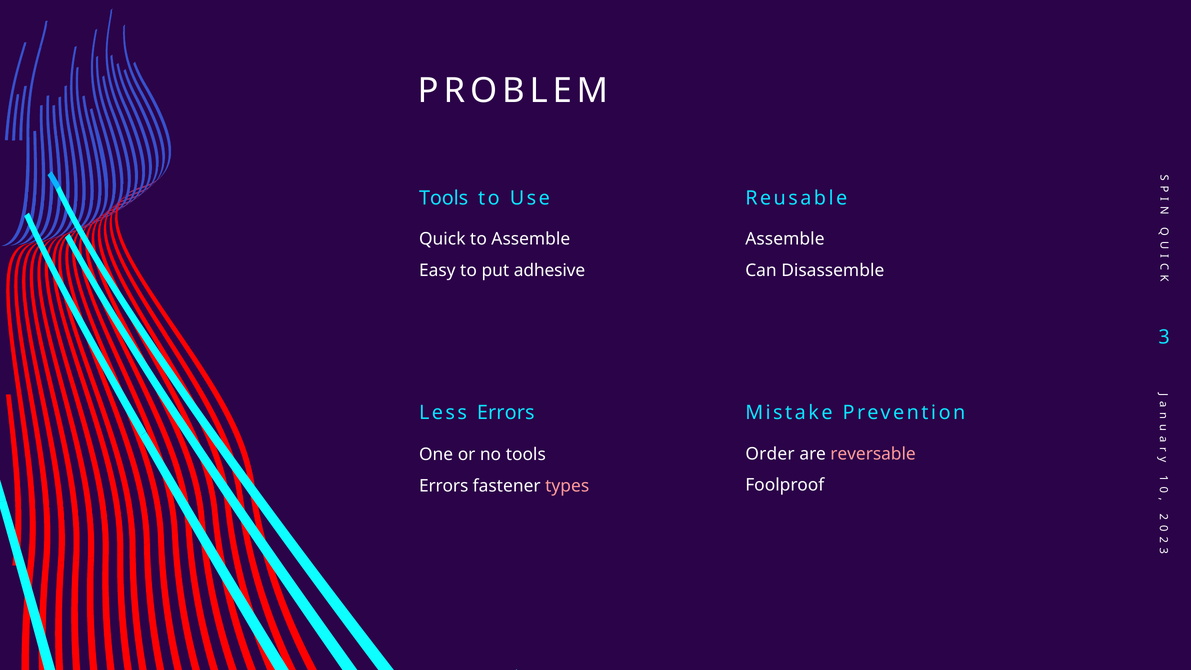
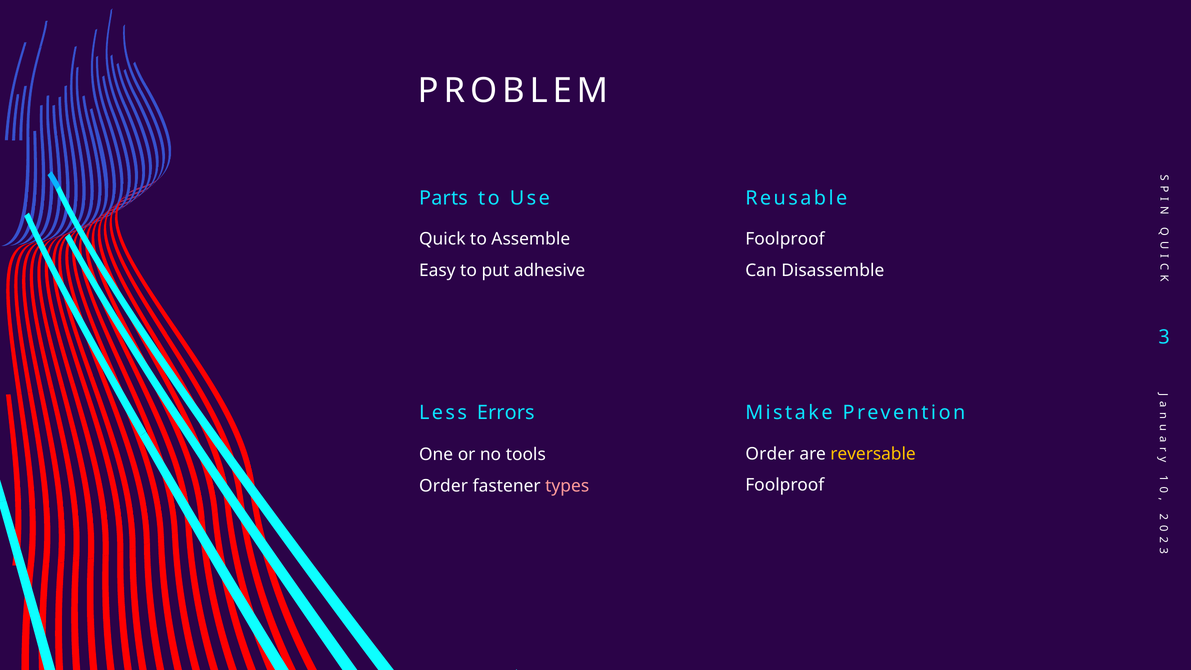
Tools at (444, 198): Tools -> Parts
Assemble at (785, 239): Assemble -> Foolproof
reversable colour: pink -> yellow
Errors at (444, 486): Errors -> Order
